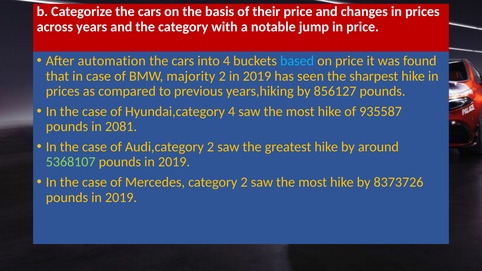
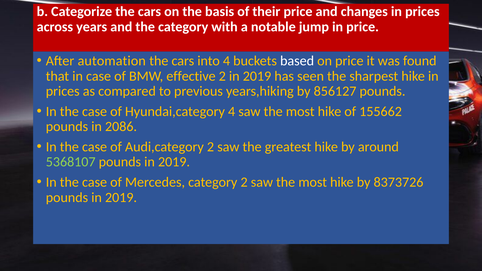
based colour: light blue -> white
majority: majority -> effective
935587: 935587 -> 155662
2081: 2081 -> 2086
